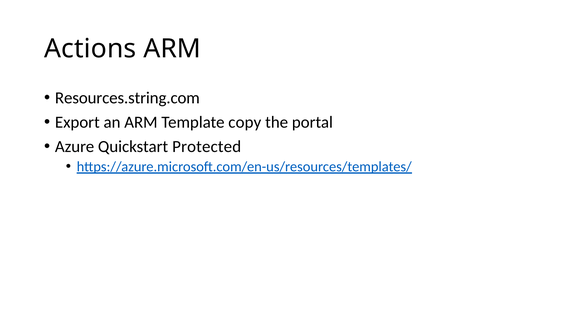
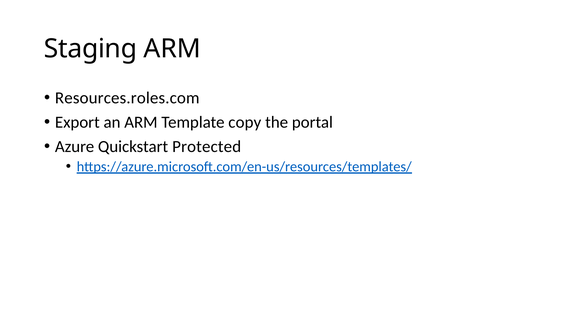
Actions: Actions -> Staging
Resources.string.com: Resources.string.com -> Resources.roles.com
